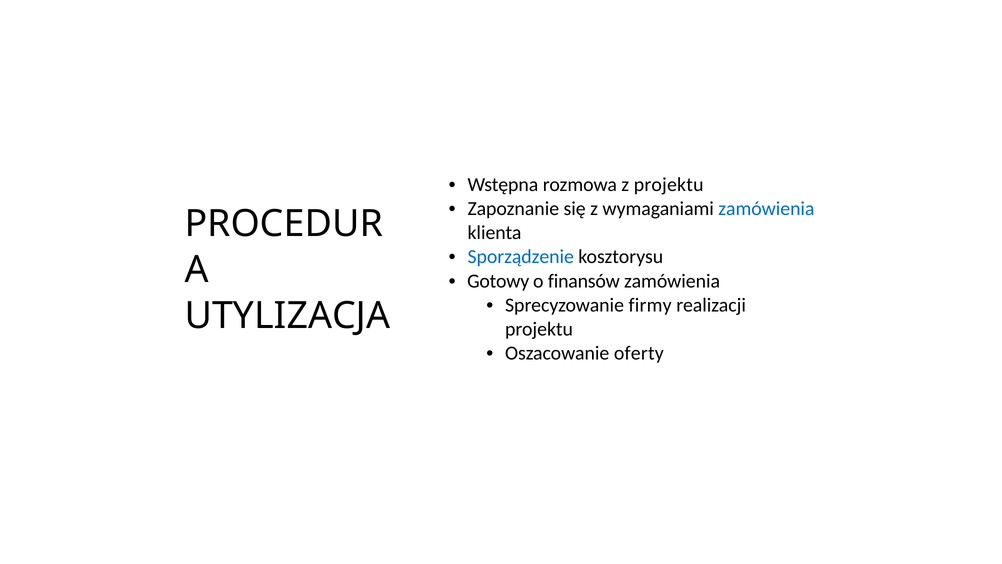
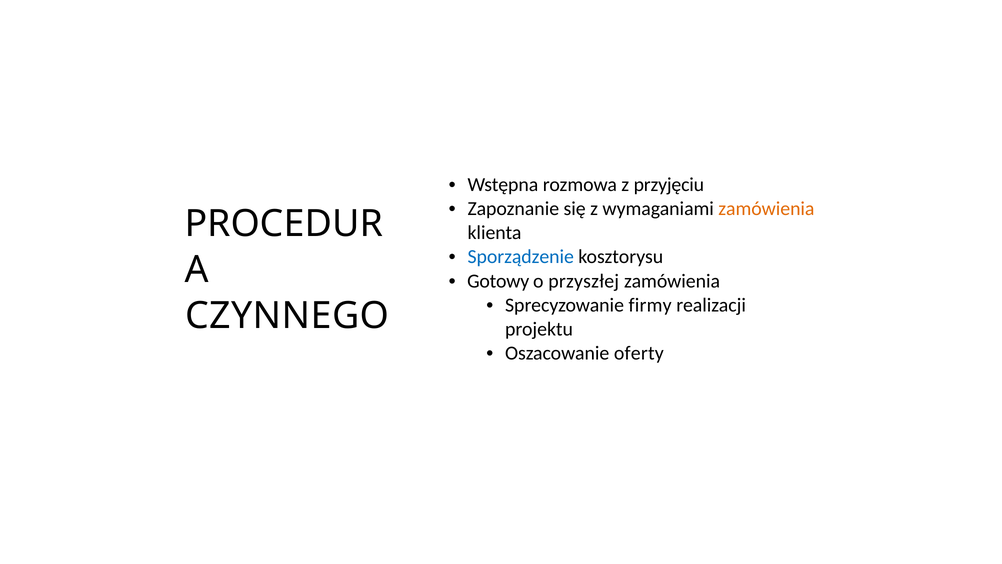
z projektu: projektu -> przyjęciu
zamówienia at (766, 209) colour: blue -> orange
finansów: finansów -> przyszłej
UTYLIZACJA: UTYLIZACJA -> CZYNNEGO
